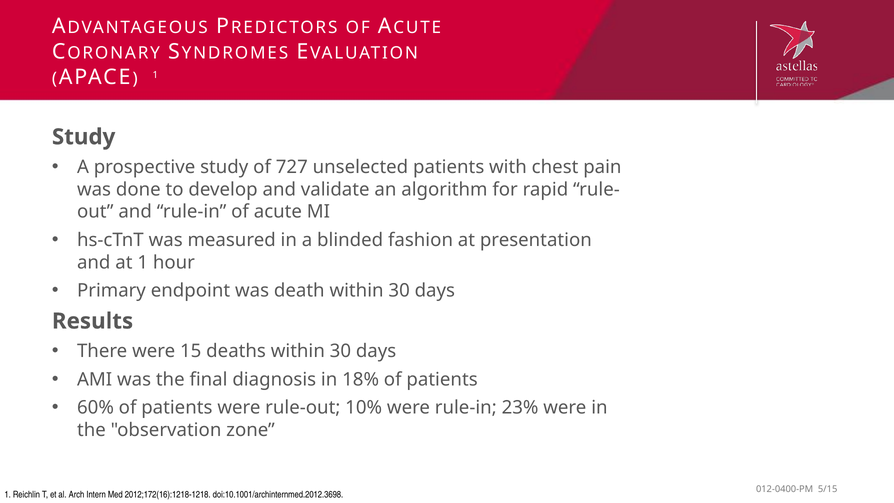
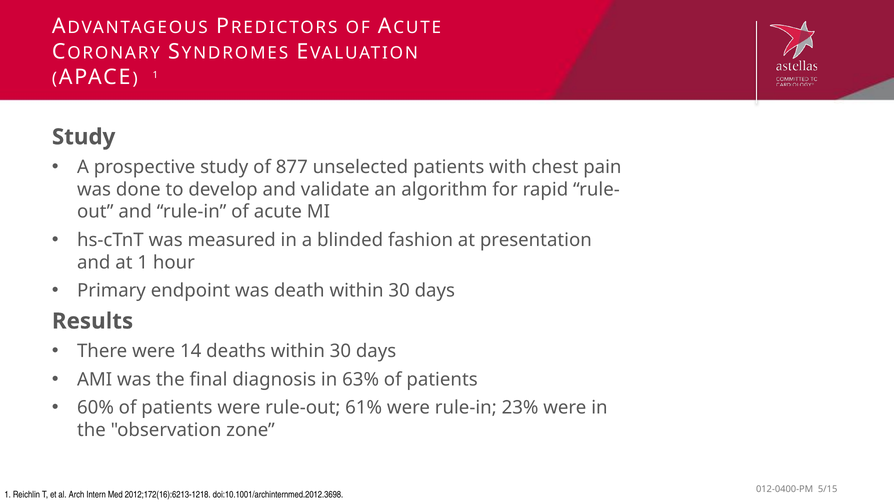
727: 727 -> 877
15: 15 -> 14
18%: 18% -> 63%
10%: 10% -> 61%
2012;172(16):1218-1218: 2012;172(16):1218-1218 -> 2012;172(16):6213-1218
